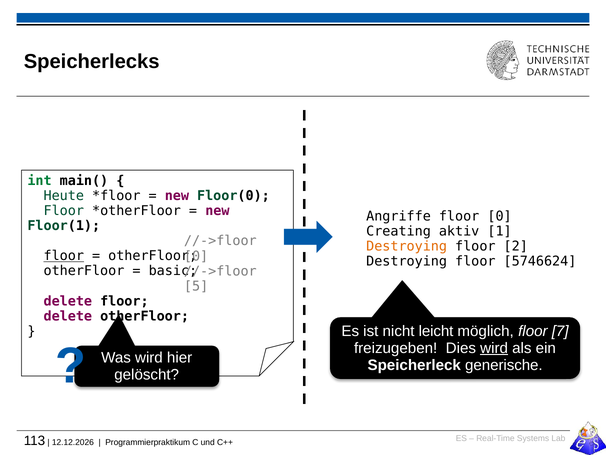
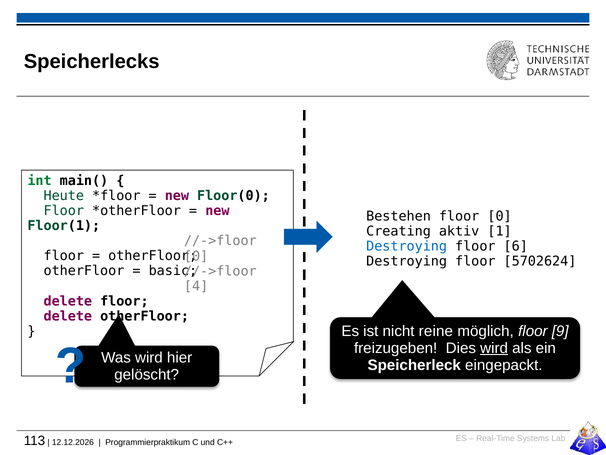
Angriffe: Angriffe -> Bestehen
Destroying at (407, 246) colour: orange -> blue
2: 2 -> 6
floor at (64, 256) underline: present -> none
5746624: 5746624 -> 5702624
5: 5 -> 4
leicht: leicht -> reine
7: 7 -> 9
generische: generische -> eingepackt
